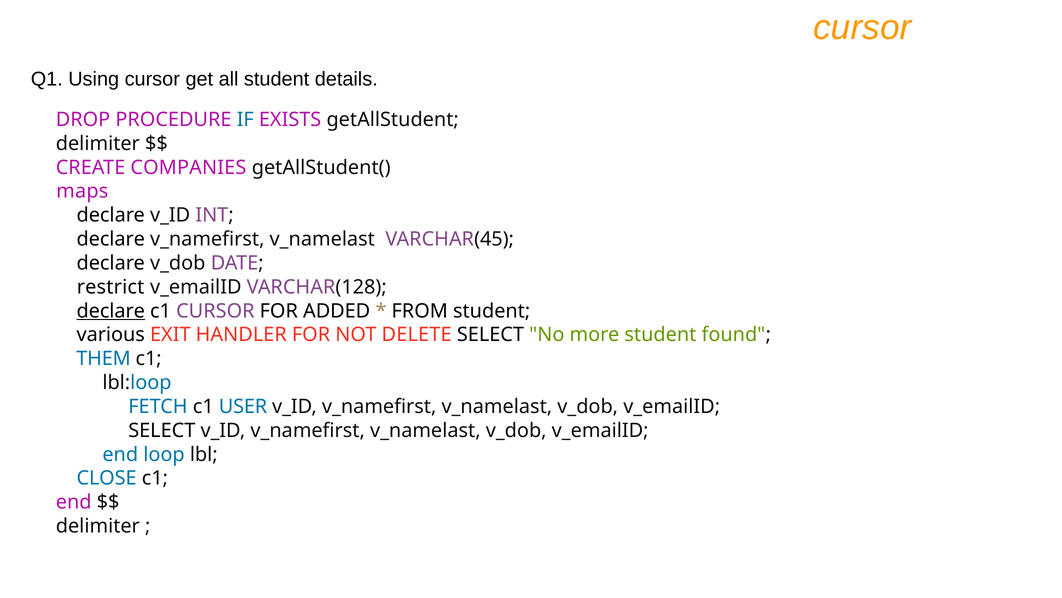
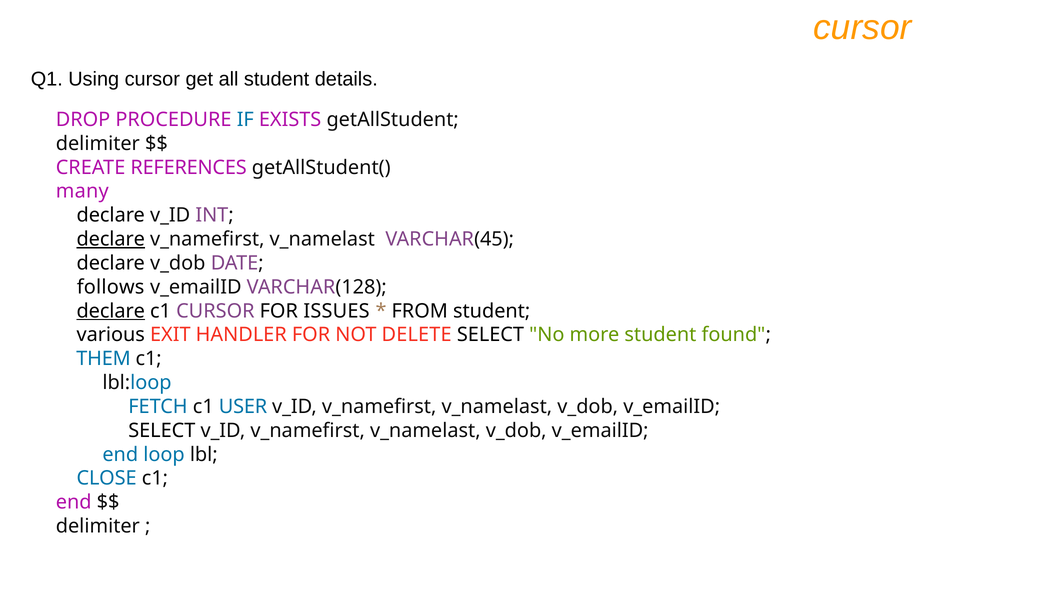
COMPANIES: COMPANIES -> REFERENCES
maps: maps -> many
declare at (111, 239) underline: none -> present
restrict: restrict -> follows
ADDED: ADDED -> ISSUES
